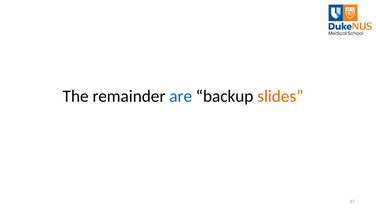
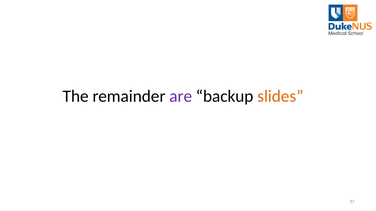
are colour: blue -> purple
